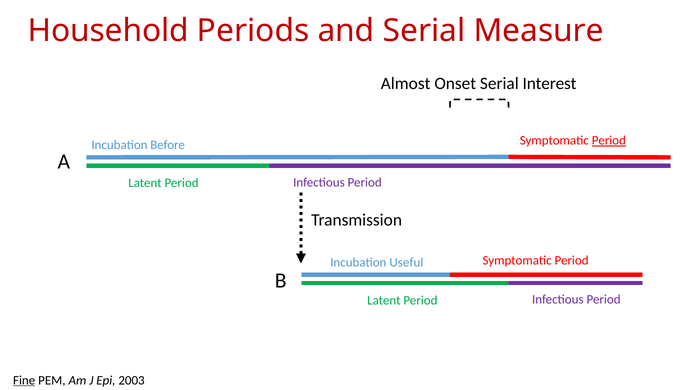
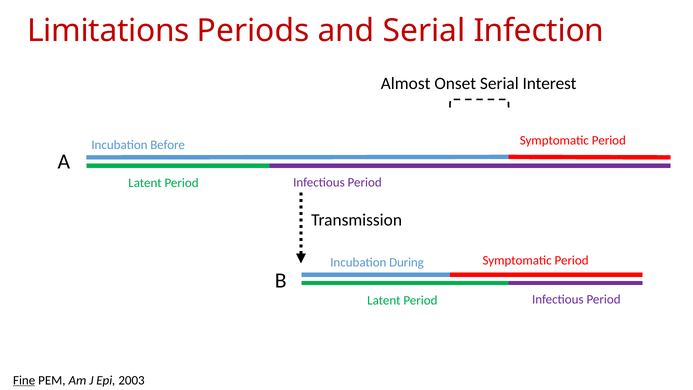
Household: Household -> Limitations
Measure: Measure -> Infection
Period at (609, 140) underline: present -> none
Useful: Useful -> During
